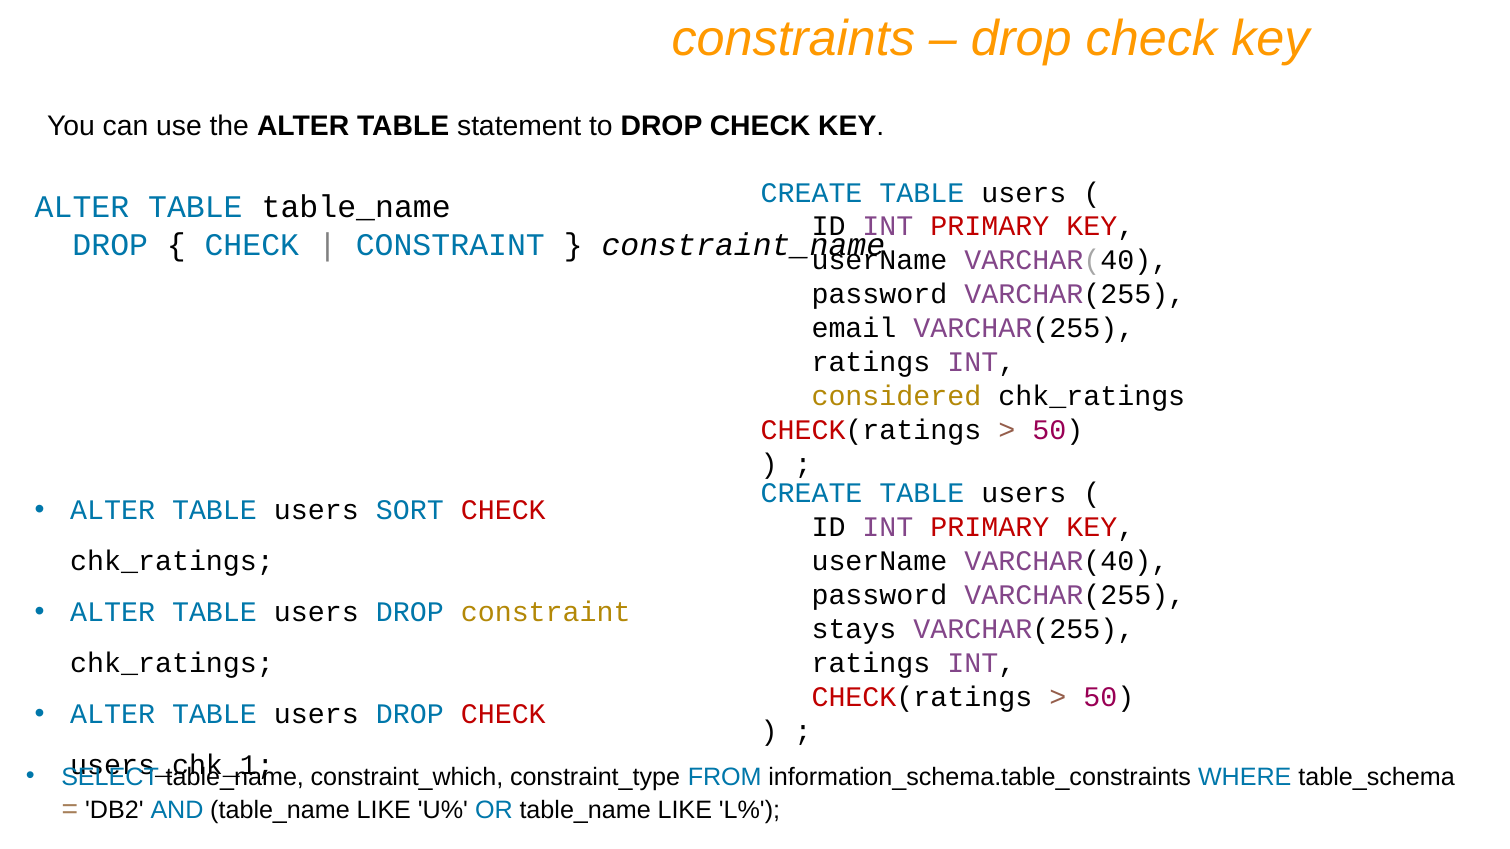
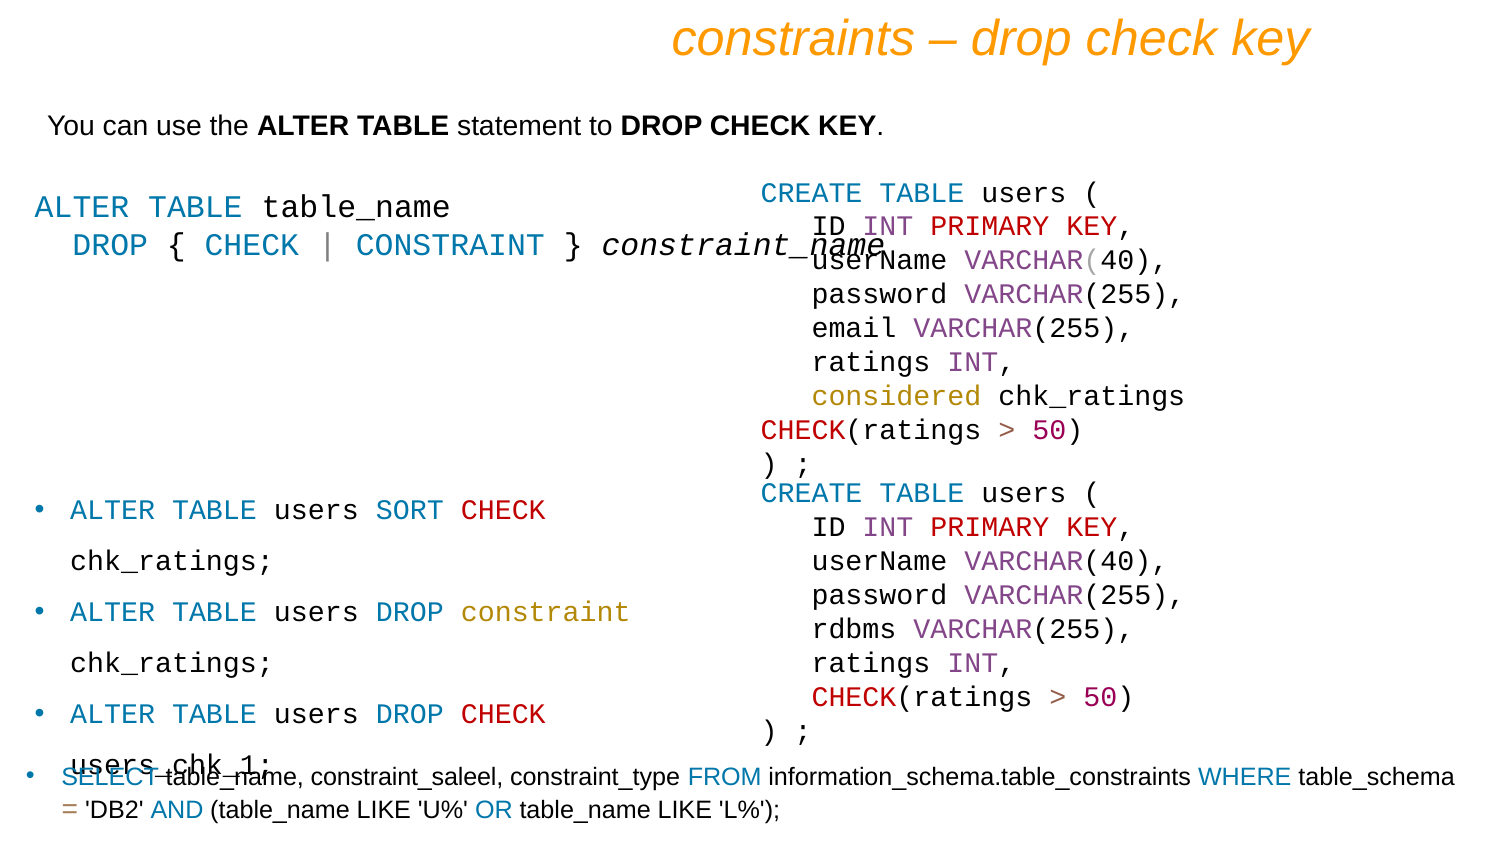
stays: stays -> rdbms
constraint_which: constraint_which -> constraint_saleel
